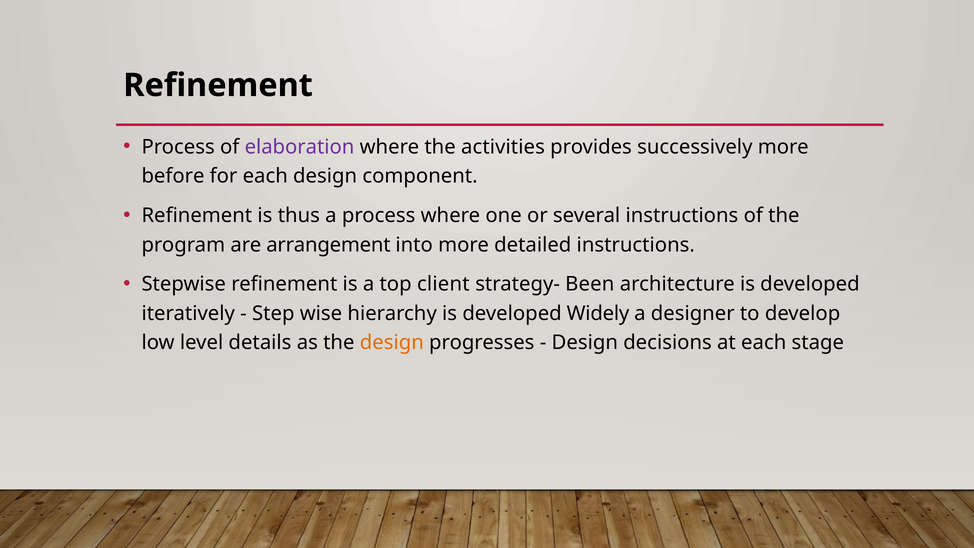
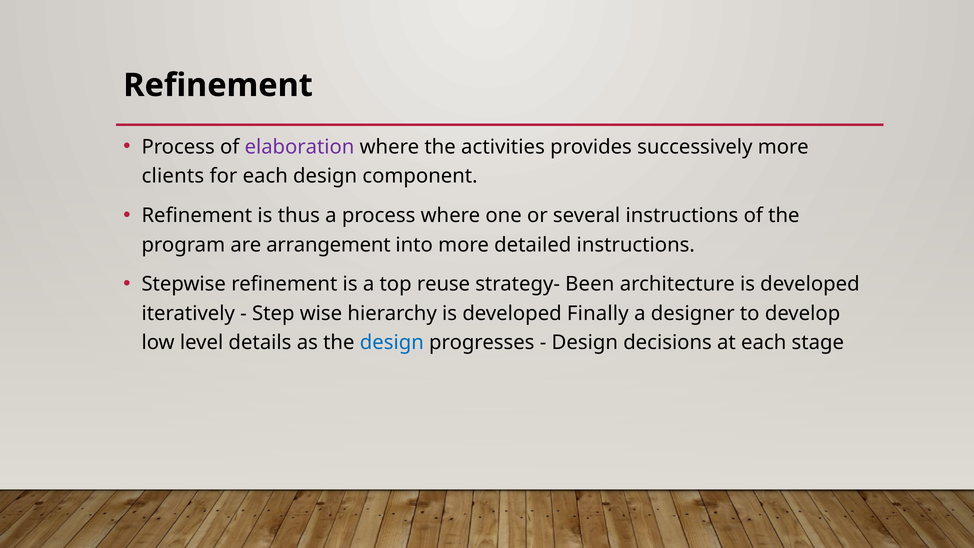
before: before -> clients
client: client -> reuse
Widely: Widely -> Finally
design at (392, 343) colour: orange -> blue
